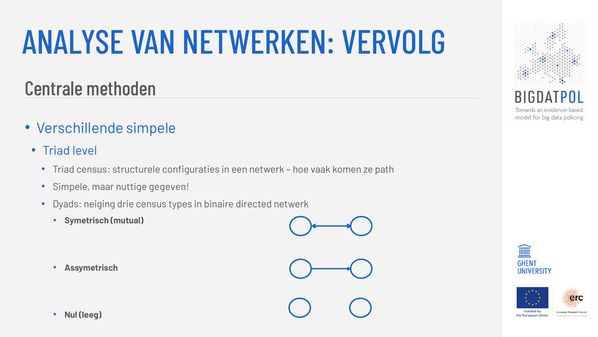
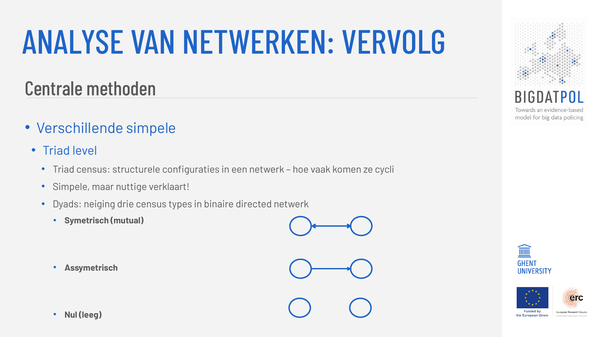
path: path -> cycli
gegeven: gegeven -> verklaart
